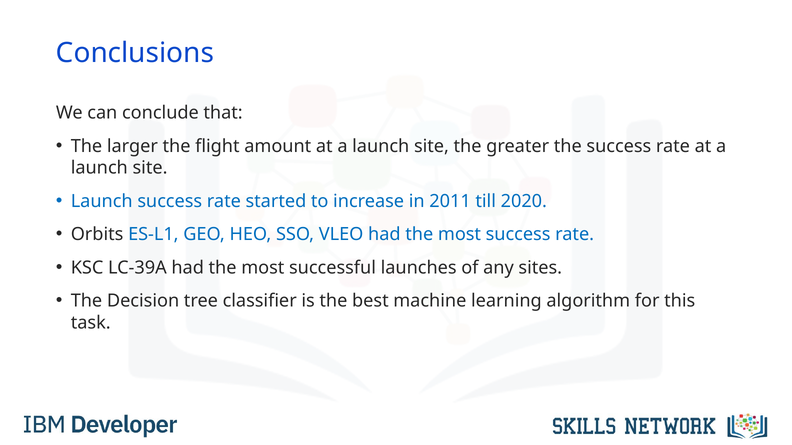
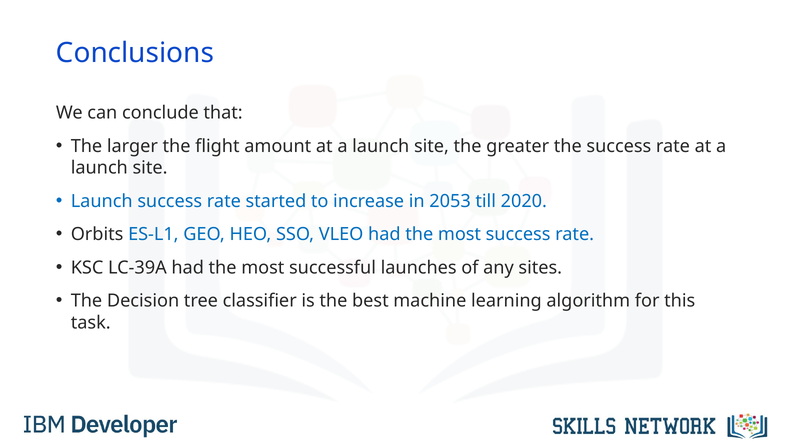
2011: 2011 -> 2053
